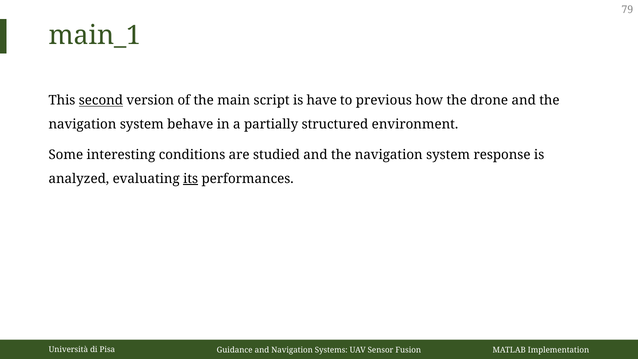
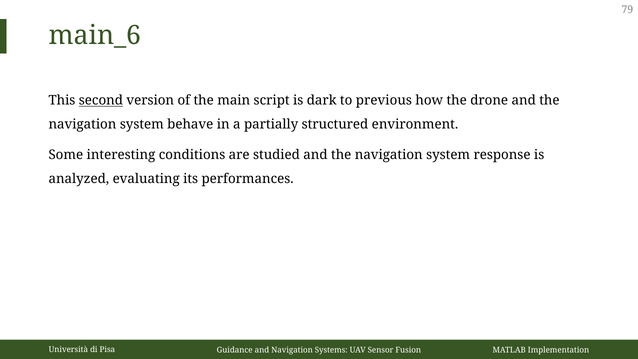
main_1: main_1 -> main_6
have: have -> dark
its underline: present -> none
